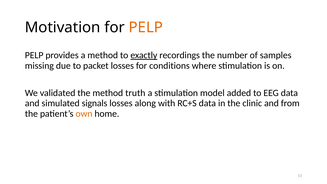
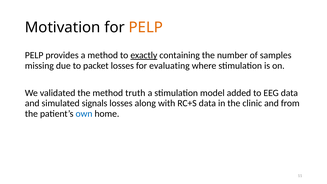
recordings: recordings -> containing
conditions: conditions -> evaluating
own colour: orange -> blue
